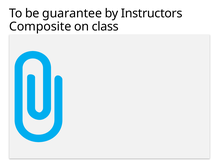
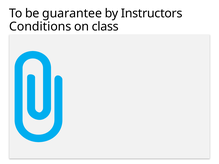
Composite: Composite -> Conditions
